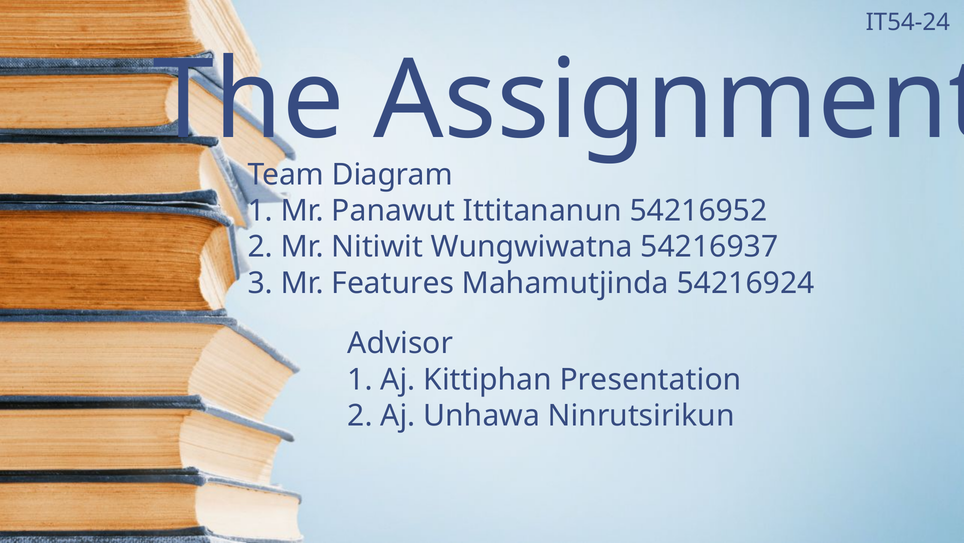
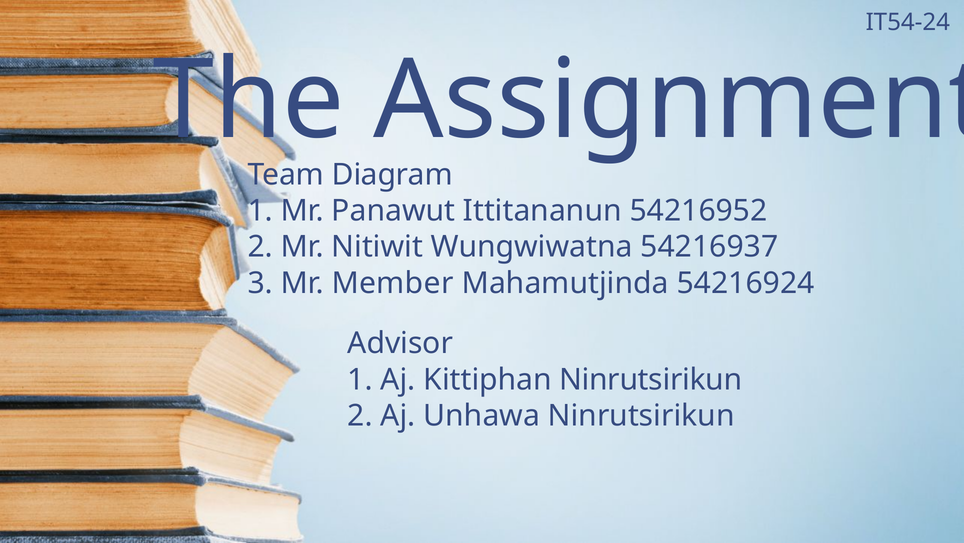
Features: Features -> Member
Kittiphan Presentation: Presentation -> Ninrutsirikun
